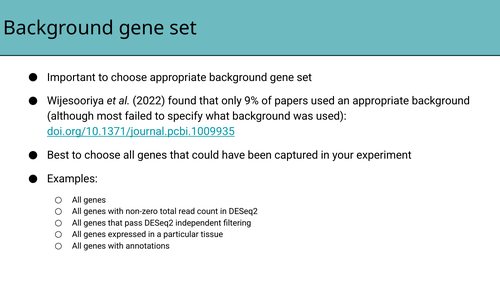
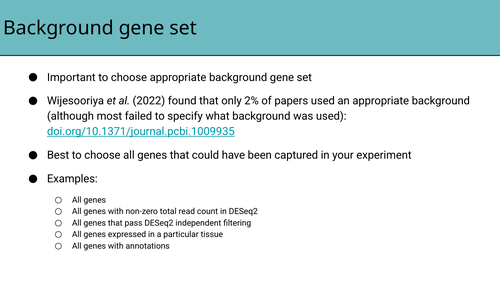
9%: 9% -> 2%
